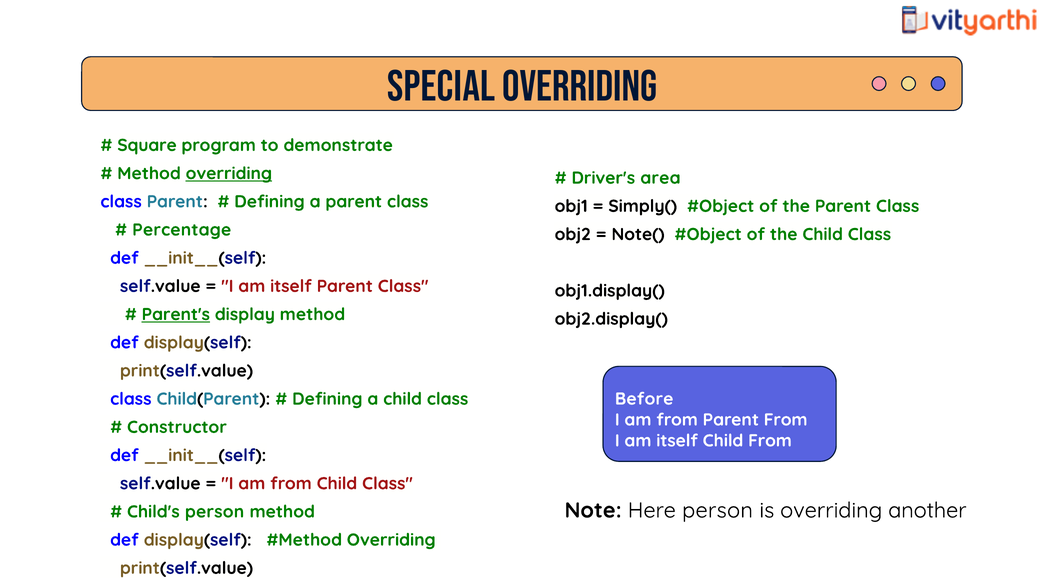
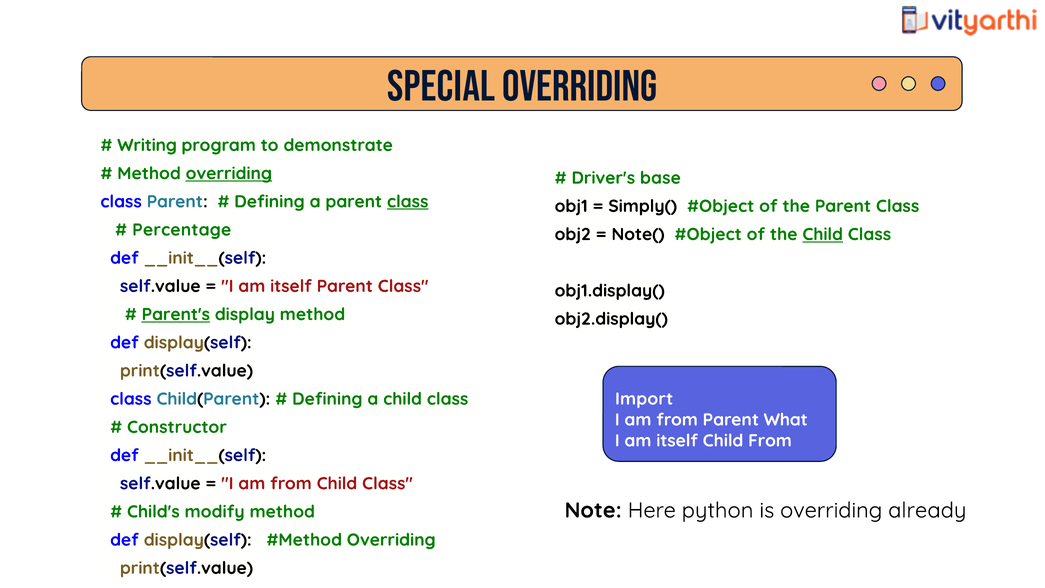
Square: Square -> Writing
area: area -> base
class at (408, 202) underline: none -> present
Child at (823, 234) underline: none -> present
Before: Before -> Import
Parent From: From -> What
Here person: person -> python
another: another -> already
Child's person: person -> modify
